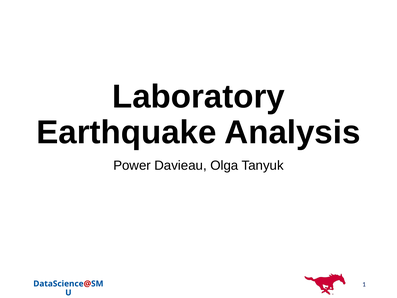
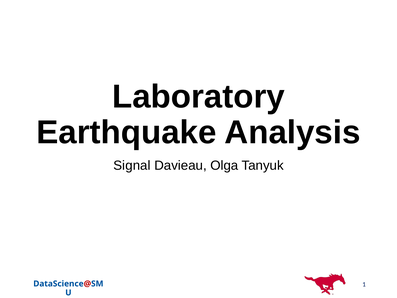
Power: Power -> Signal
